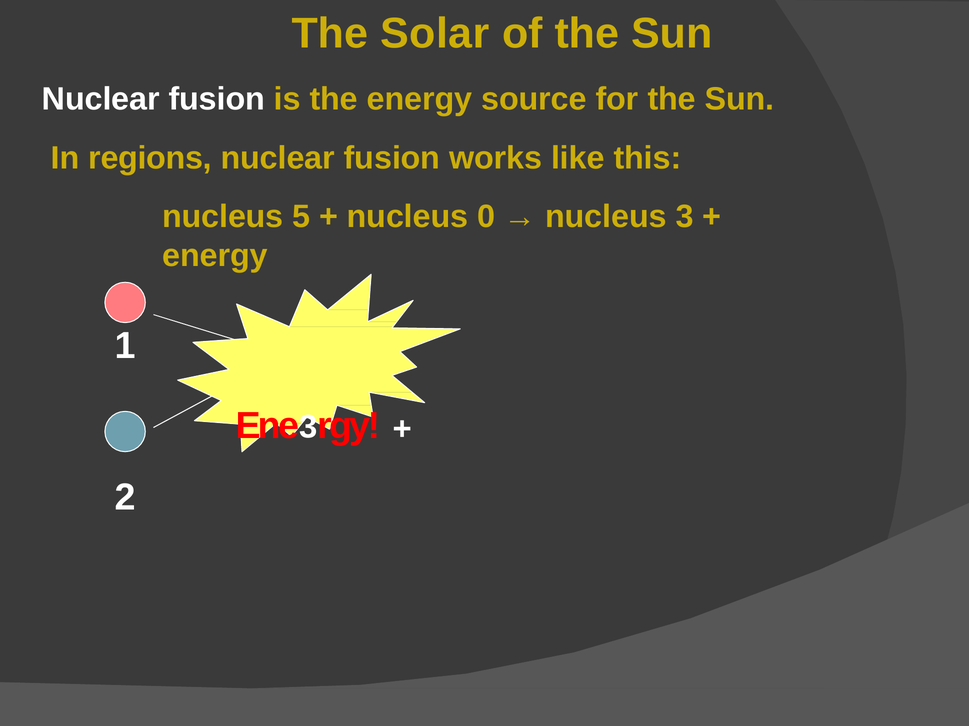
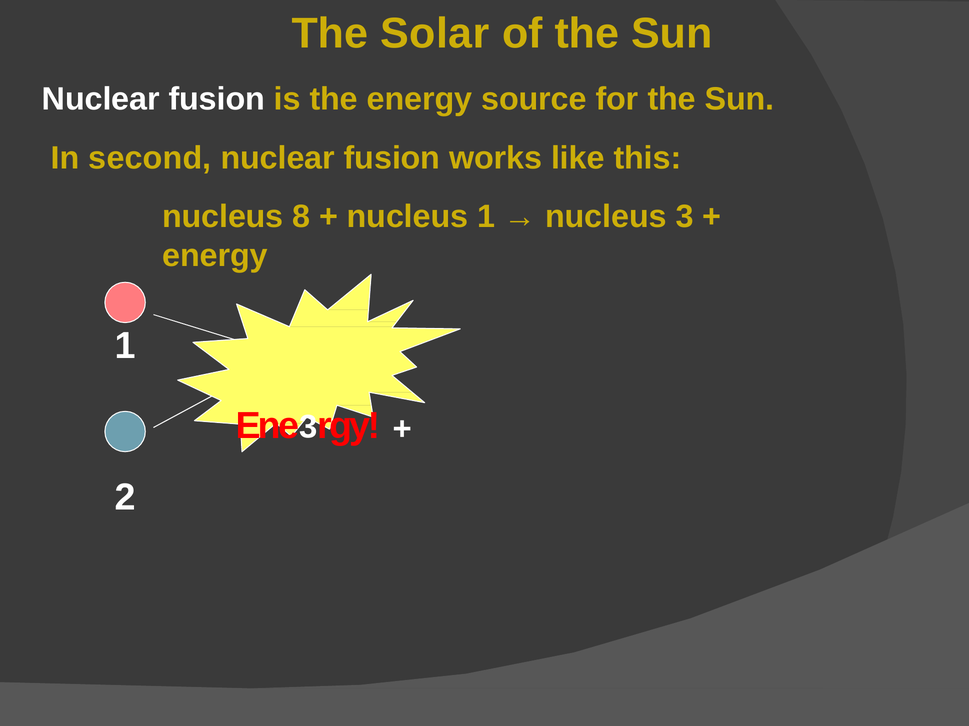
regions: regions -> second
5: 5 -> 8
nucleus 0: 0 -> 1
